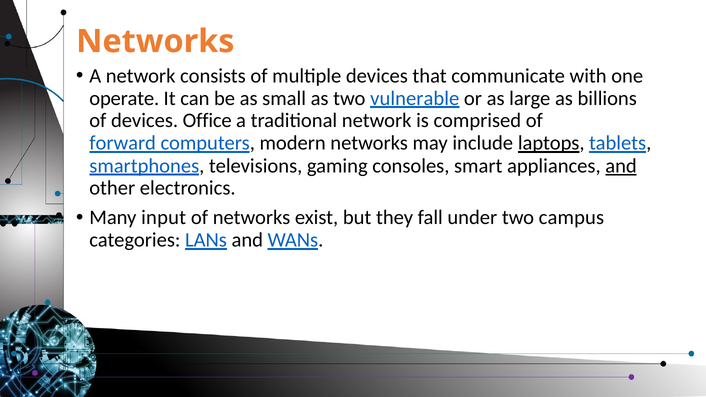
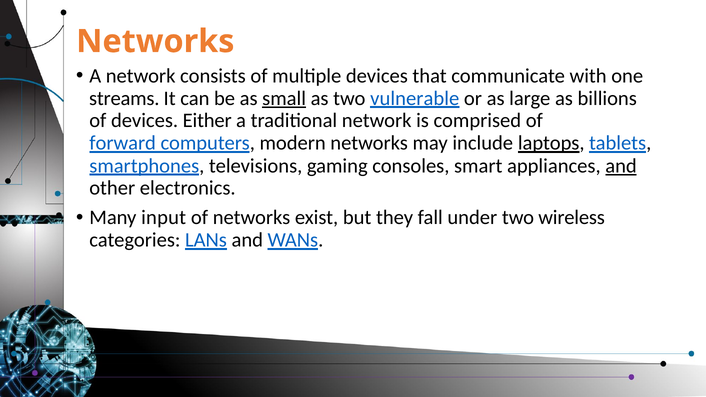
operate: operate -> streams
small underline: none -> present
Office: Office -> Either
campus: campus -> wireless
